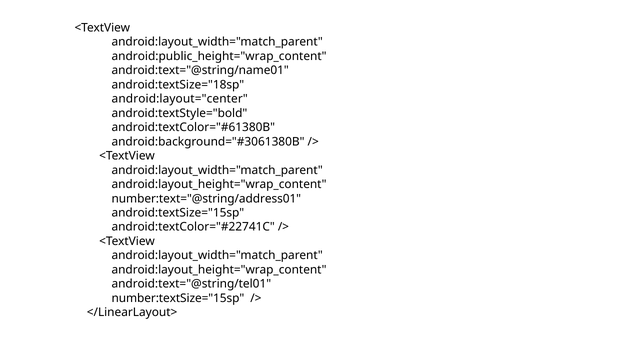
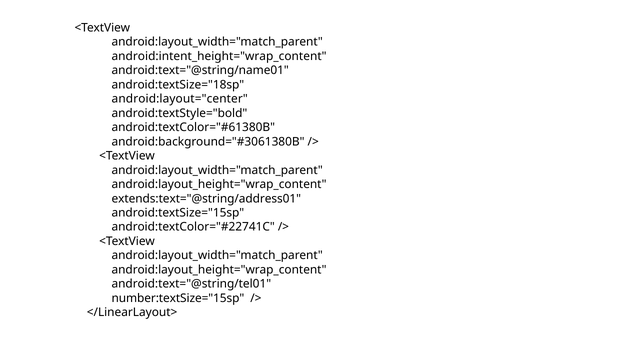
android:public_height="wrap_content: android:public_height="wrap_content -> android:intent_height="wrap_content
number:text="@string/address01: number:text="@string/address01 -> extends:text="@string/address01
